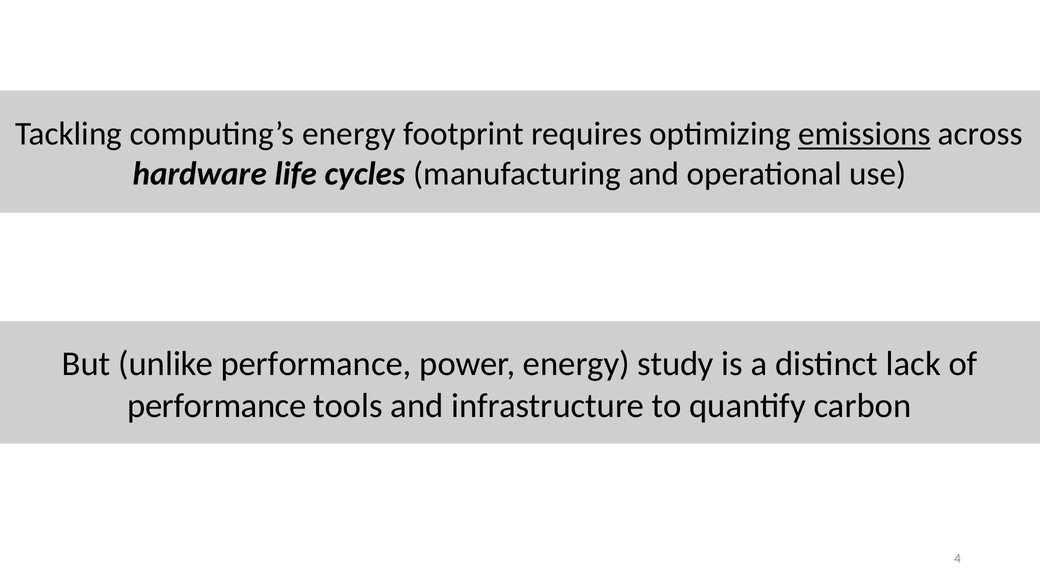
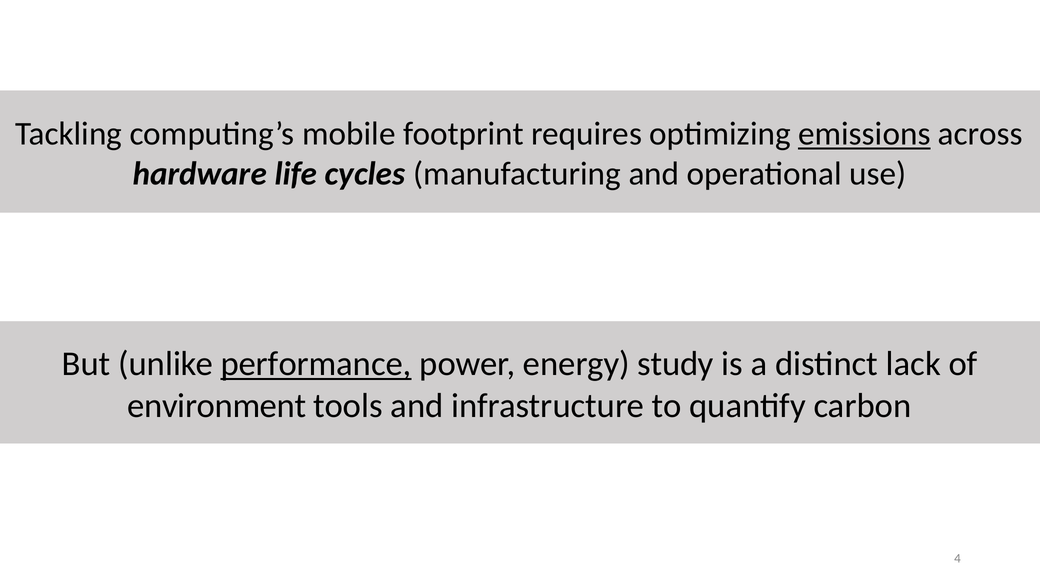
computing’s energy: energy -> mobile
performance at (316, 364) underline: none -> present
performance at (217, 406): performance -> environment
